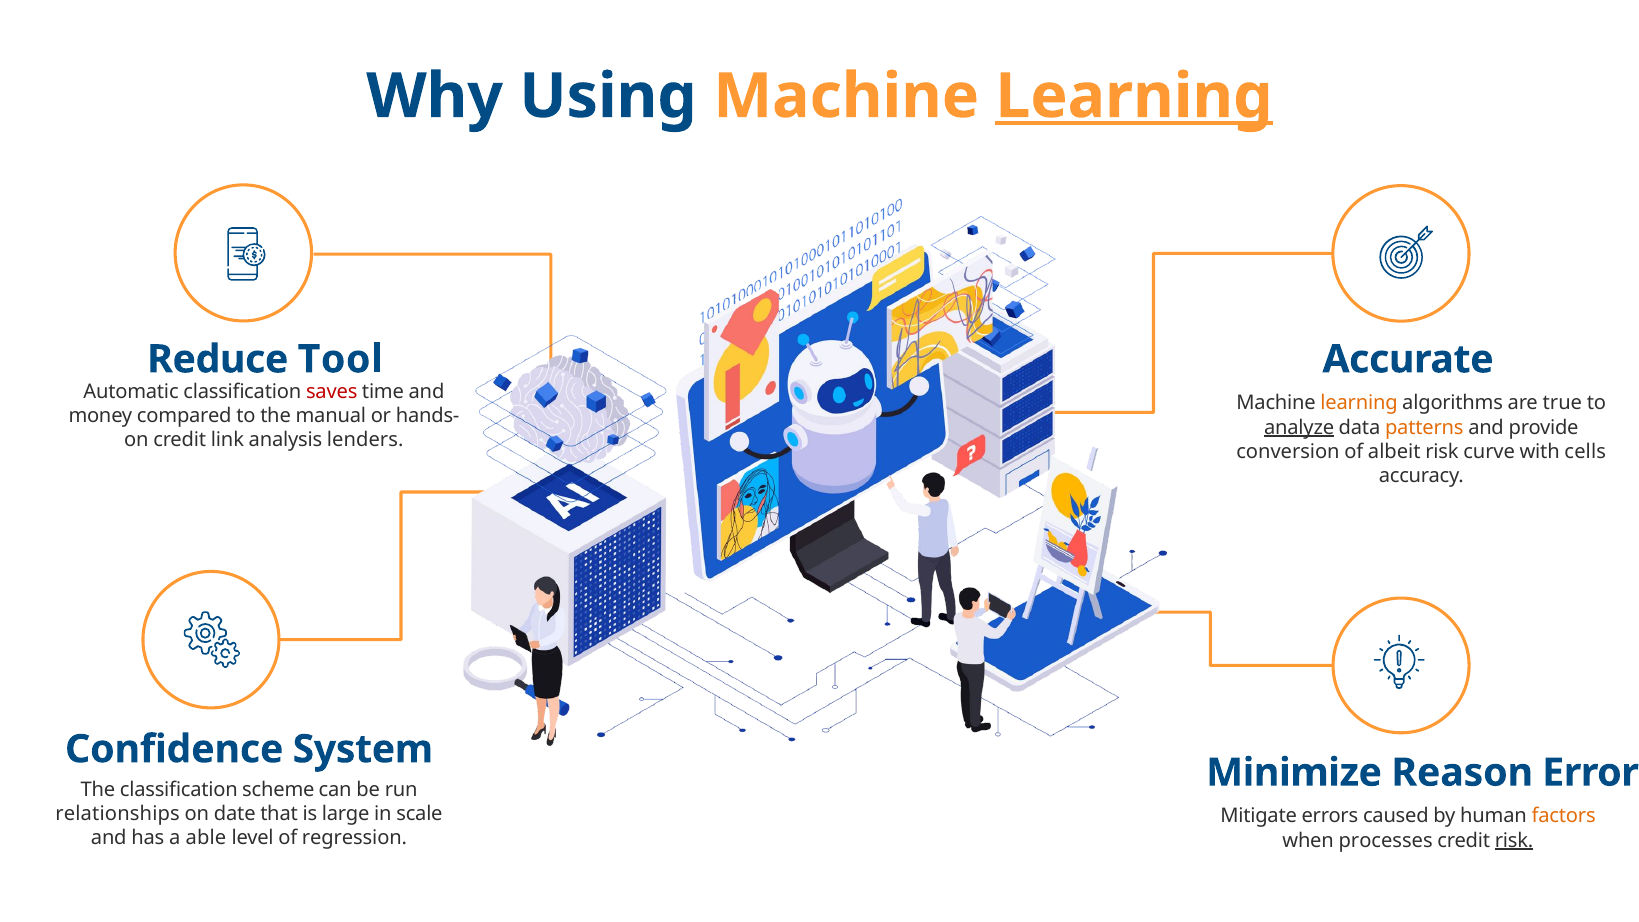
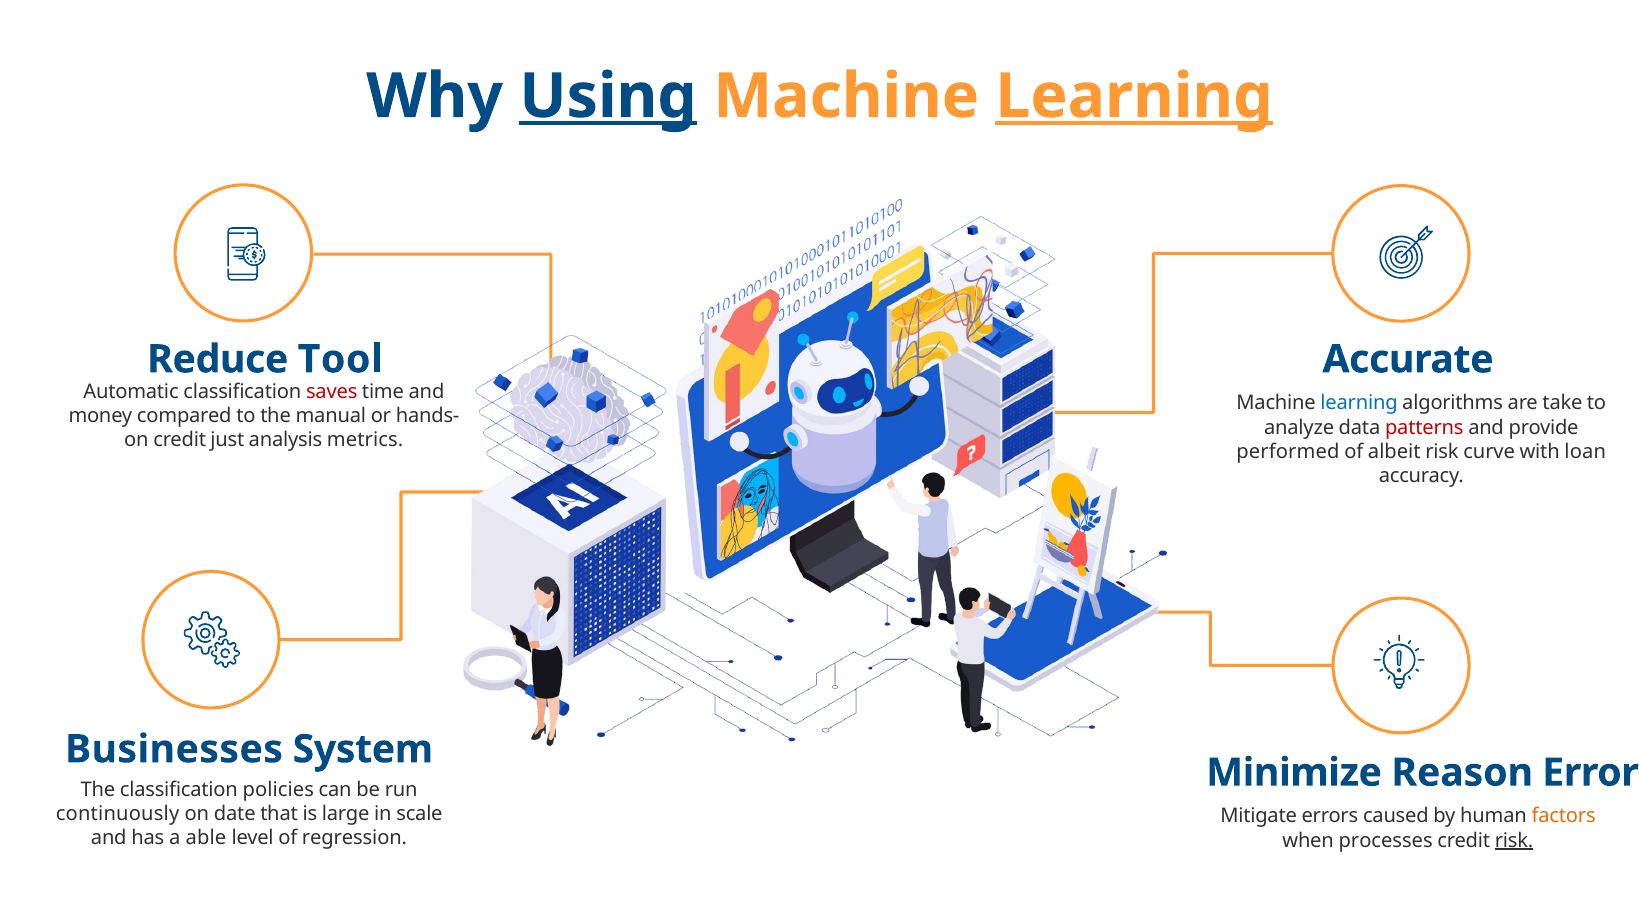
Using underline: none -> present
learning at (1359, 403) colour: orange -> blue
true: true -> take
analyze underline: present -> none
patterns colour: orange -> red
link: link -> just
lenders: lenders -> metrics
conversion: conversion -> performed
cells: cells -> loan
Confidence: Confidence -> Businesses
scheme: scheme -> policies
relationships: relationships -> continuously
